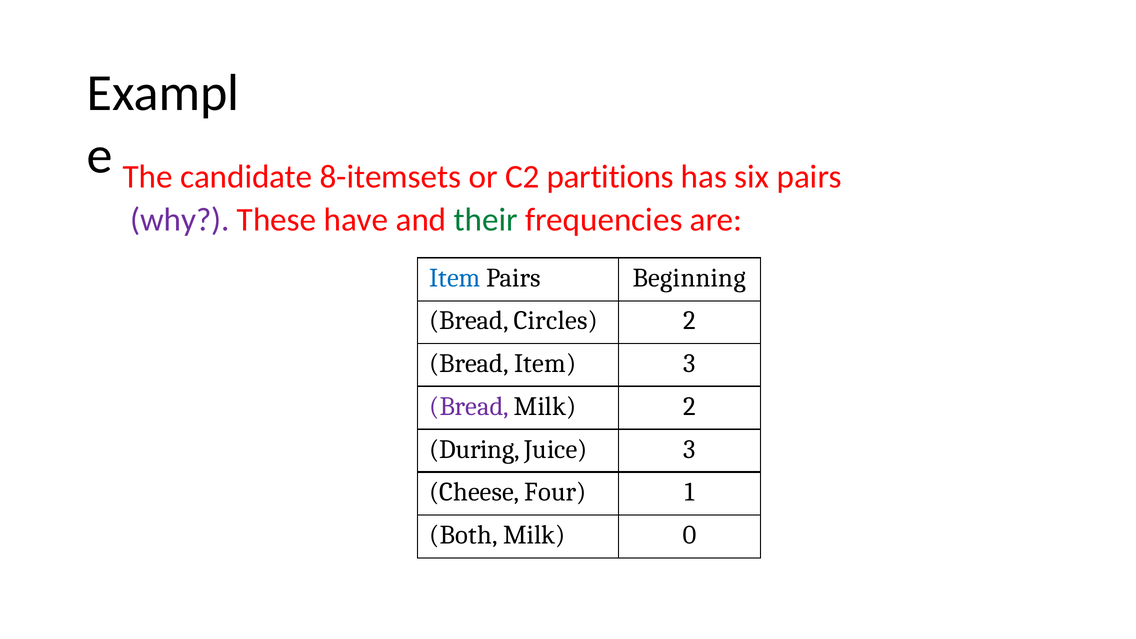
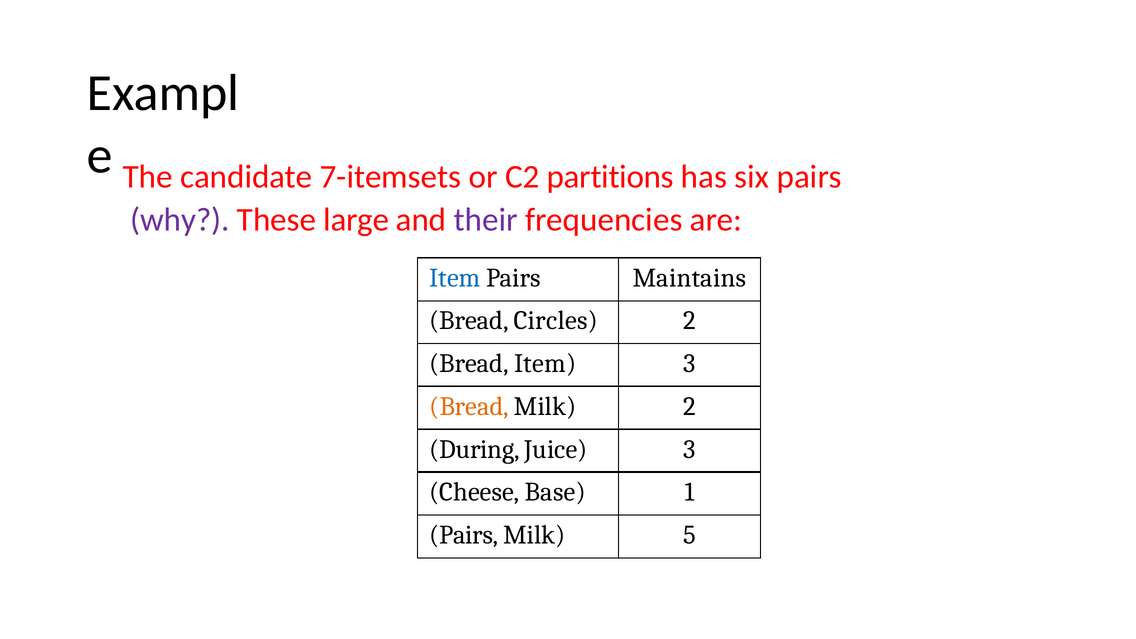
8-itemsets: 8-itemsets -> 7-itemsets
have: have -> large
their colour: green -> purple
Beginning: Beginning -> Maintains
Bread at (469, 406) colour: purple -> orange
Four: Four -> Base
Both at (464, 535): Both -> Pairs
0: 0 -> 5
